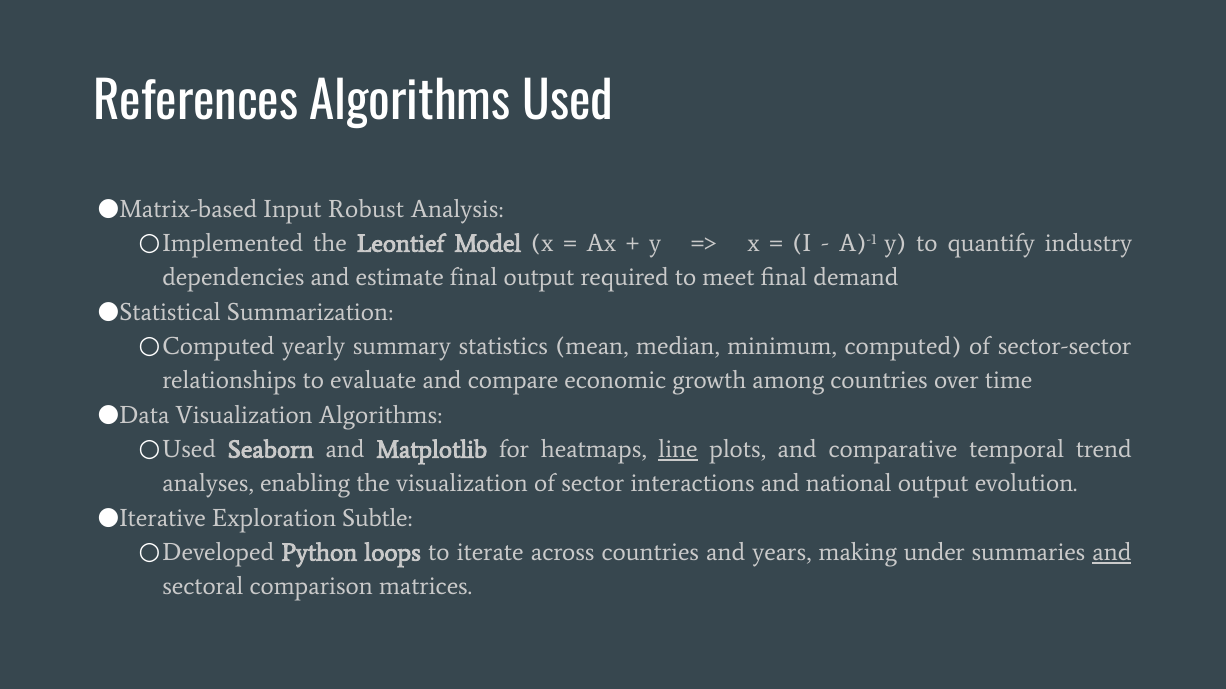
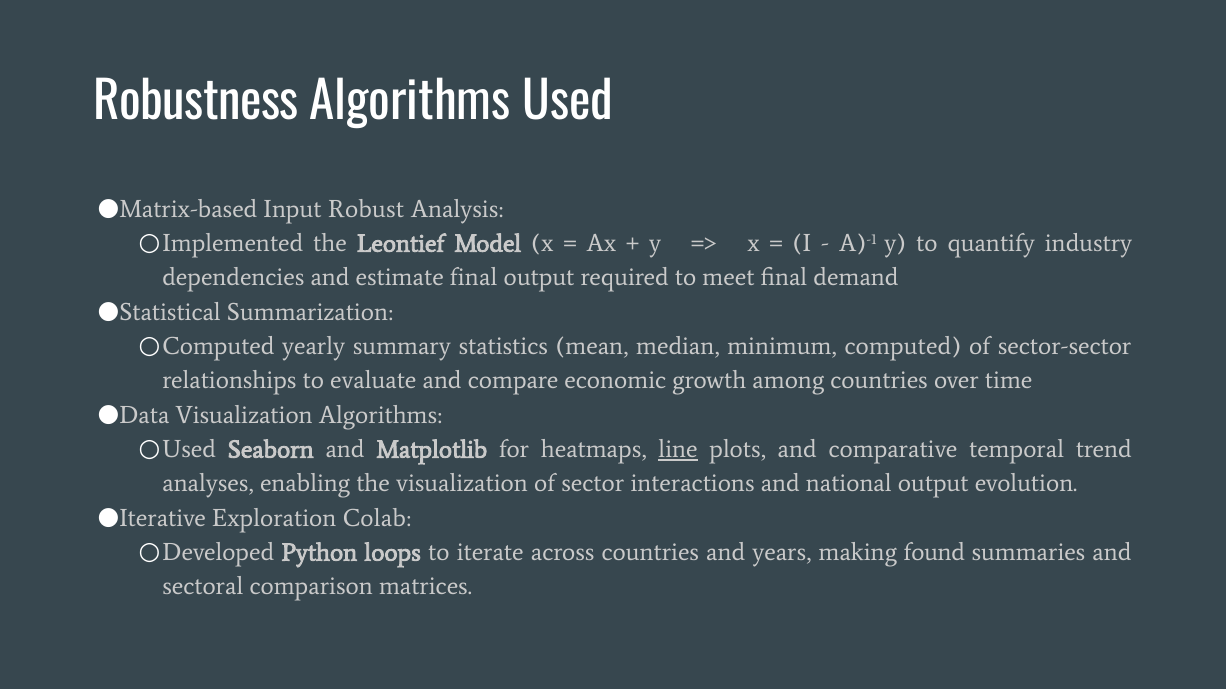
References: References -> Robustness
Subtle: Subtle -> Colab
under: under -> found
and at (1112, 553) underline: present -> none
